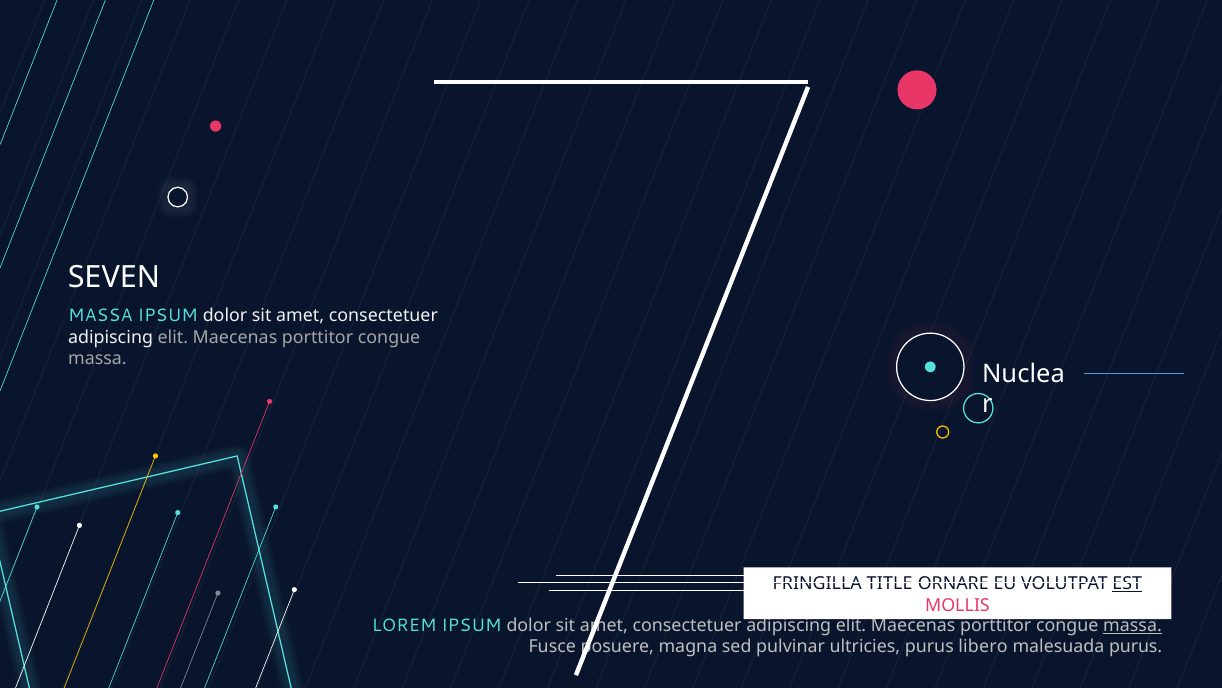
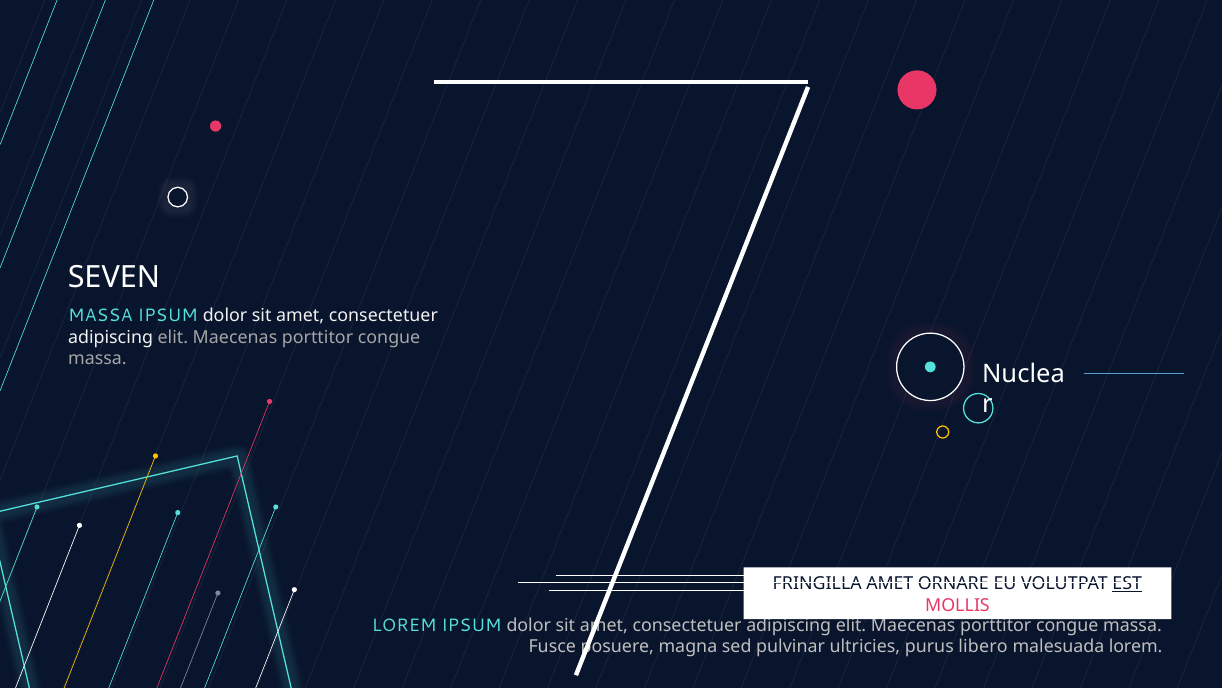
TITLE at (890, 583): TITLE -> AMET
massa at (1132, 625) underline: present -> none
malesuada purus: purus -> lorem
